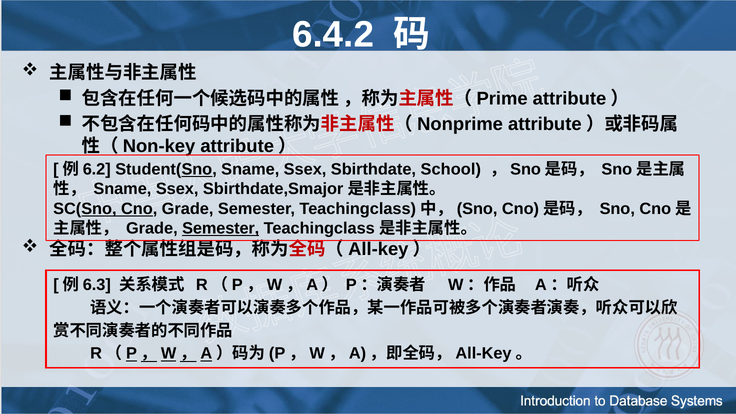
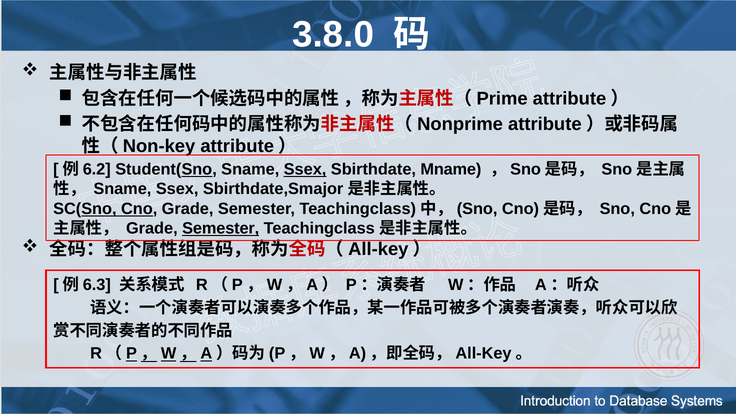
6.4.2: 6.4.2 -> 3.8.0
Ssex at (305, 169) underline: none -> present
School: School -> Mname
